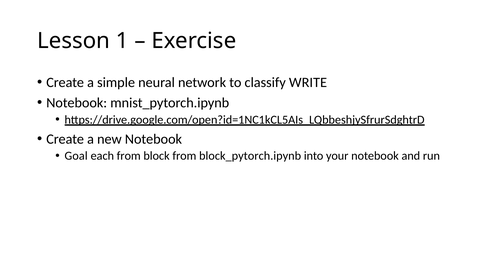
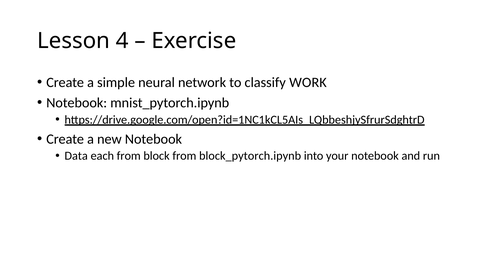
1: 1 -> 4
WRITE: WRITE -> WORK
Goal: Goal -> Data
